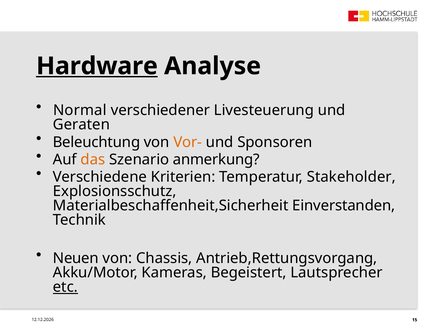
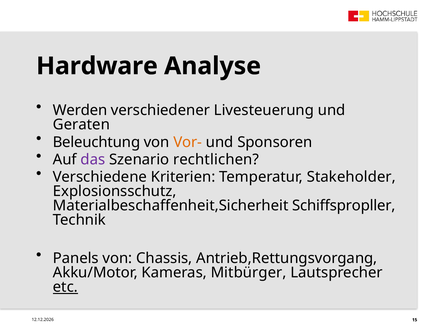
Hardware underline: present -> none
Normal: Normal -> Werden
das colour: orange -> purple
anmerkung: anmerkung -> rechtlichen
Einverstanden: Einverstanden -> Schiffspropller
Neuen: Neuen -> Panels
Begeistert: Begeistert -> Mitbürger
